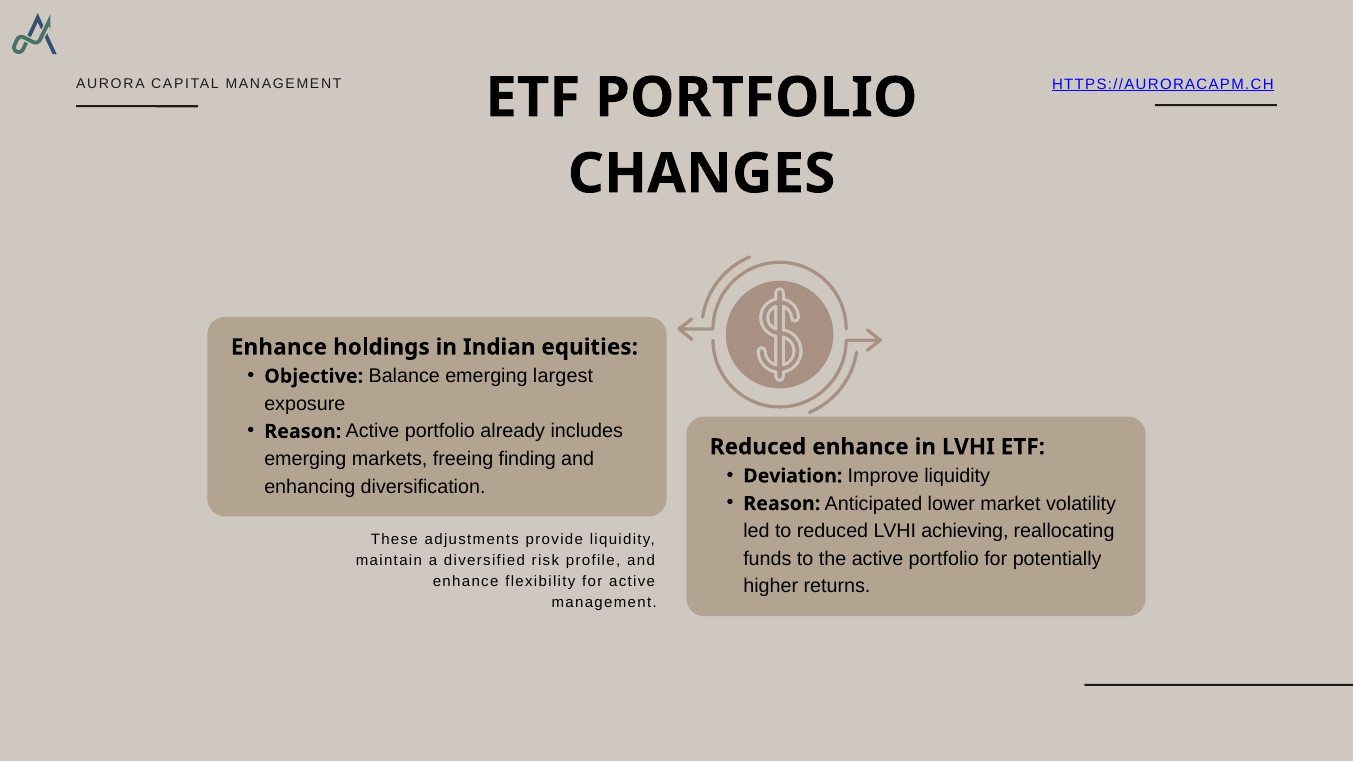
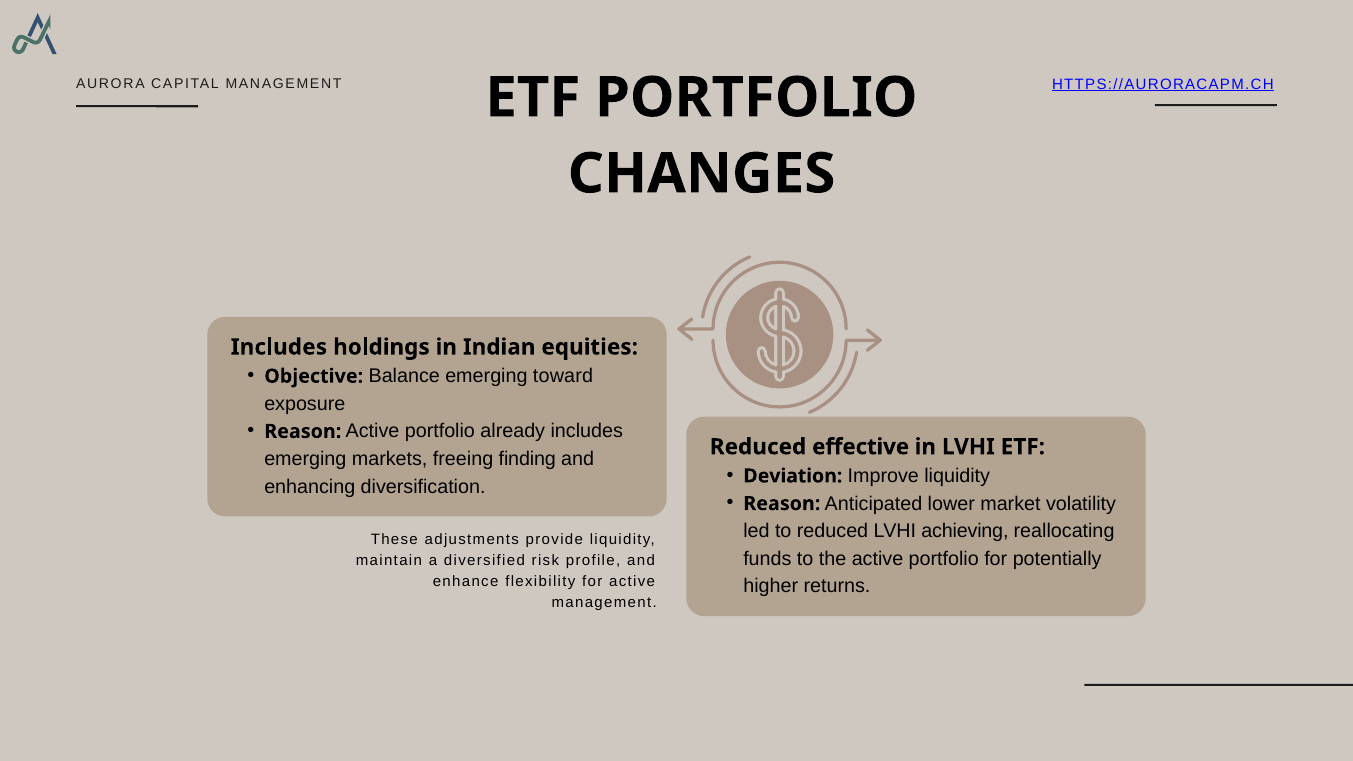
Enhance at (279, 347): Enhance -> Includes
largest: largest -> toward
Reduced enhance: enhance -> effective
